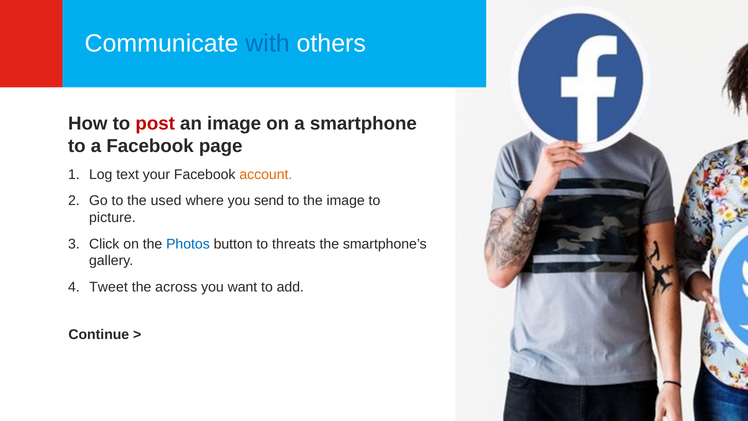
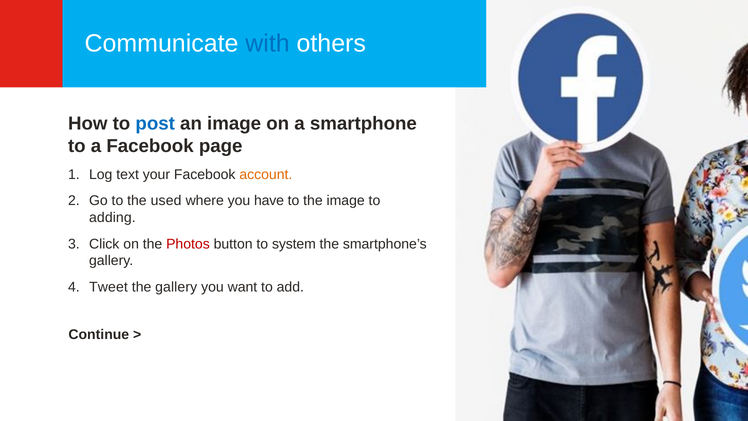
post colour: red -> blue
send: send -> have
picture: picture -> adding
Photos colour: blue -> red
threats: threats -> system
the across: across -> gallery
